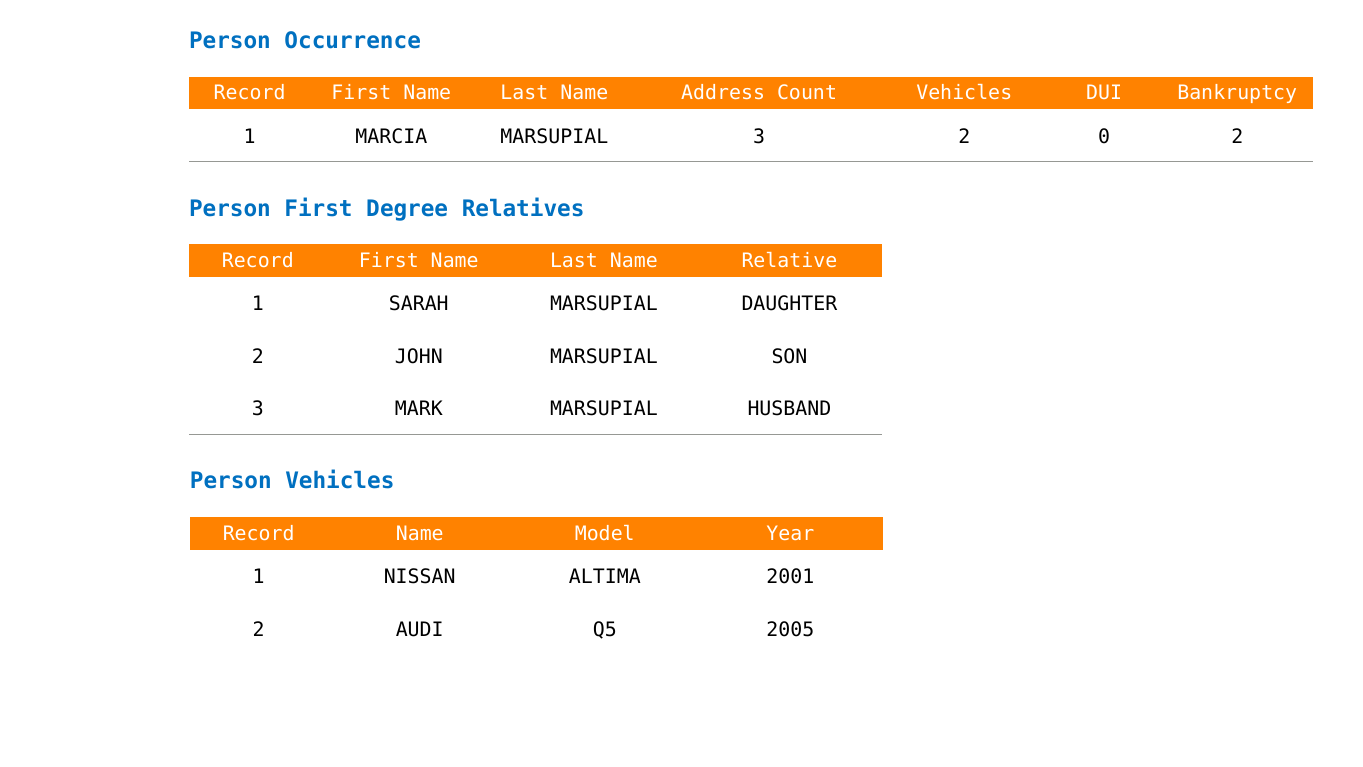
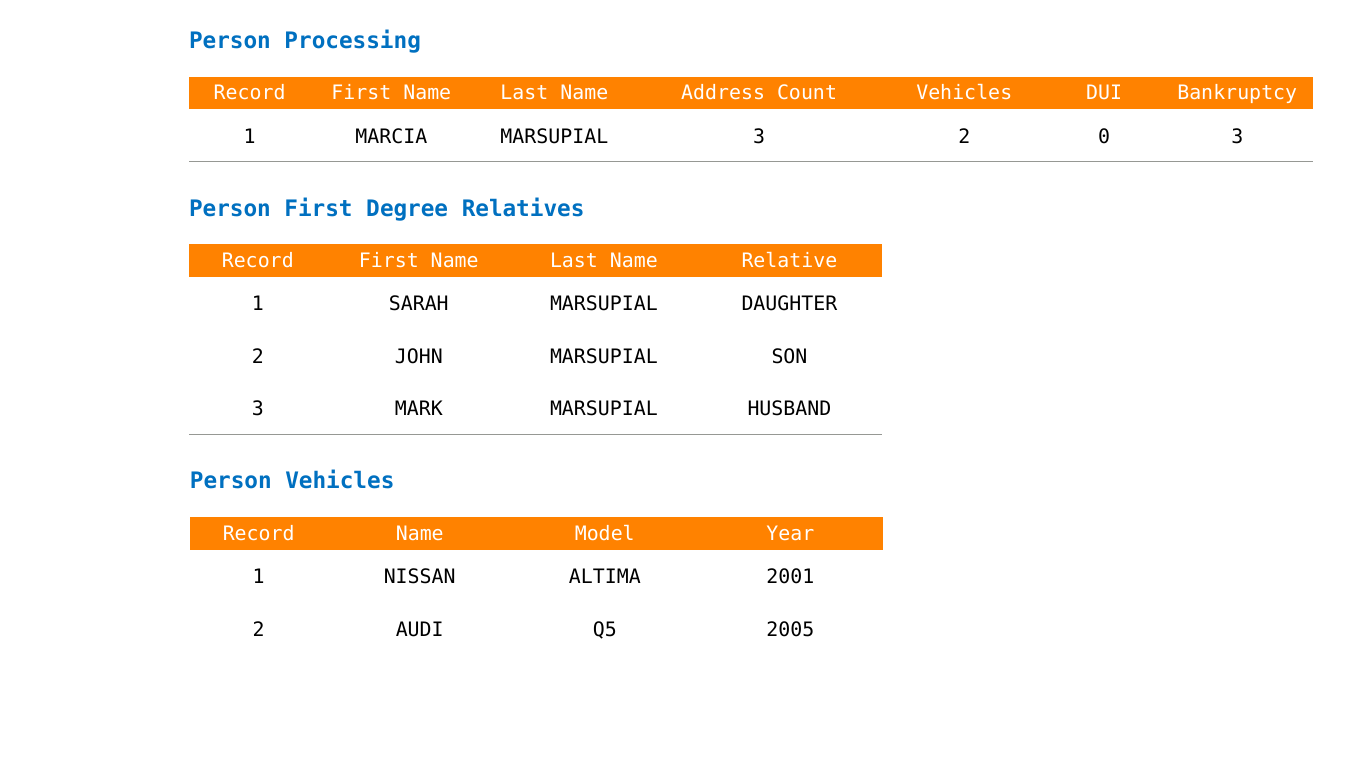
Occurrence: Occurrence -> Processing
0 2: 2 -> 3
